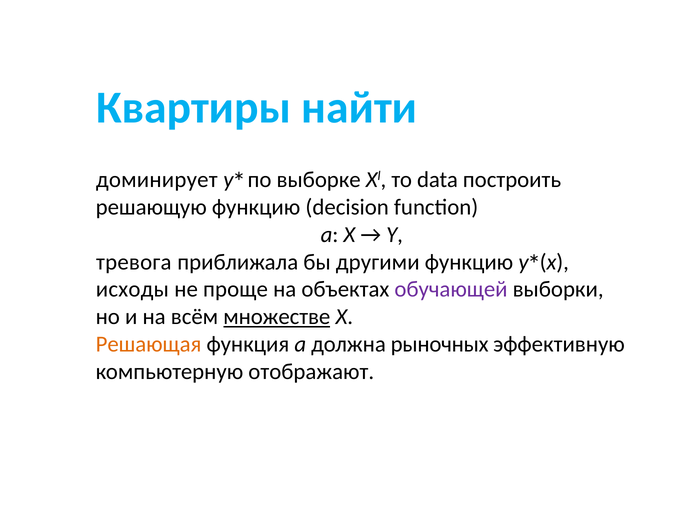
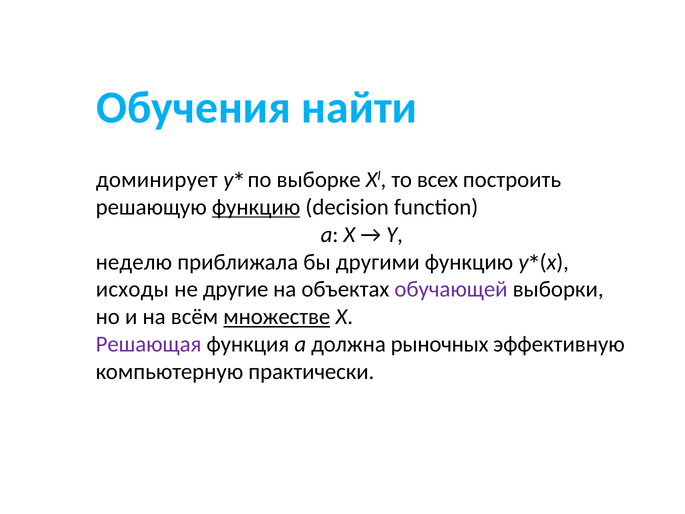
Квартиры: Квартиры -> Обучения
data: data -> всех
функцию at (256, 207) underline: none -> present
тревога: тревога -> неделю
проще: проще -> другие
Решающая colour: orange -> purple
отображают: отображают -> практически
